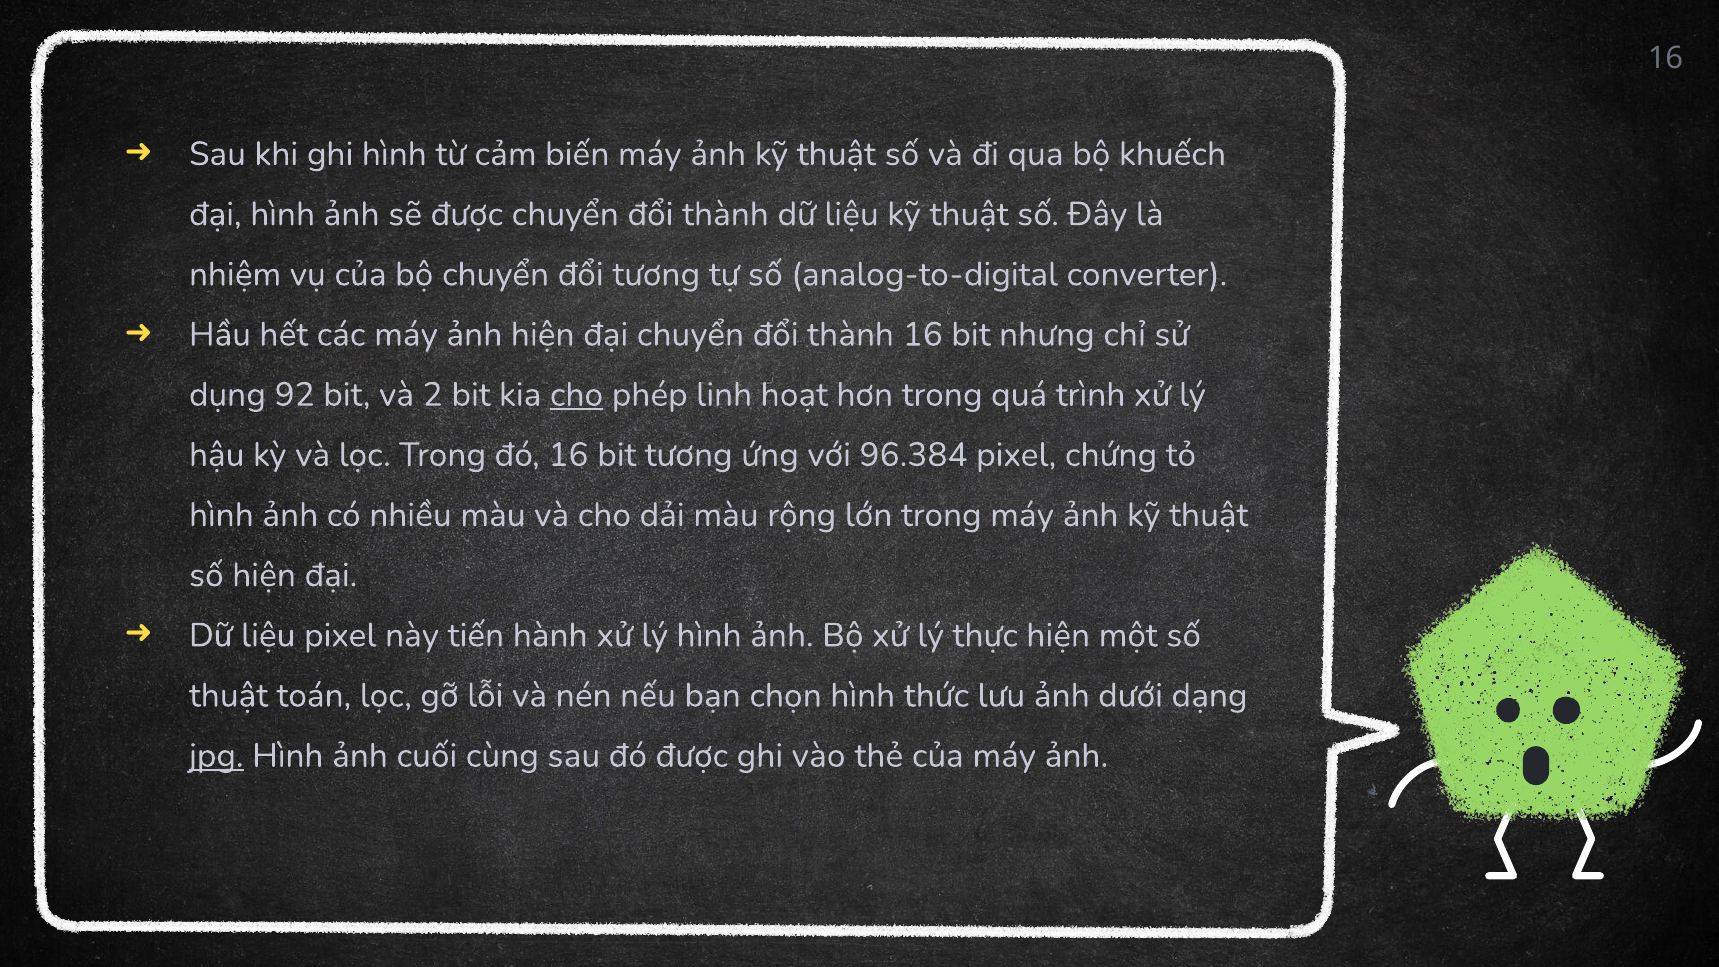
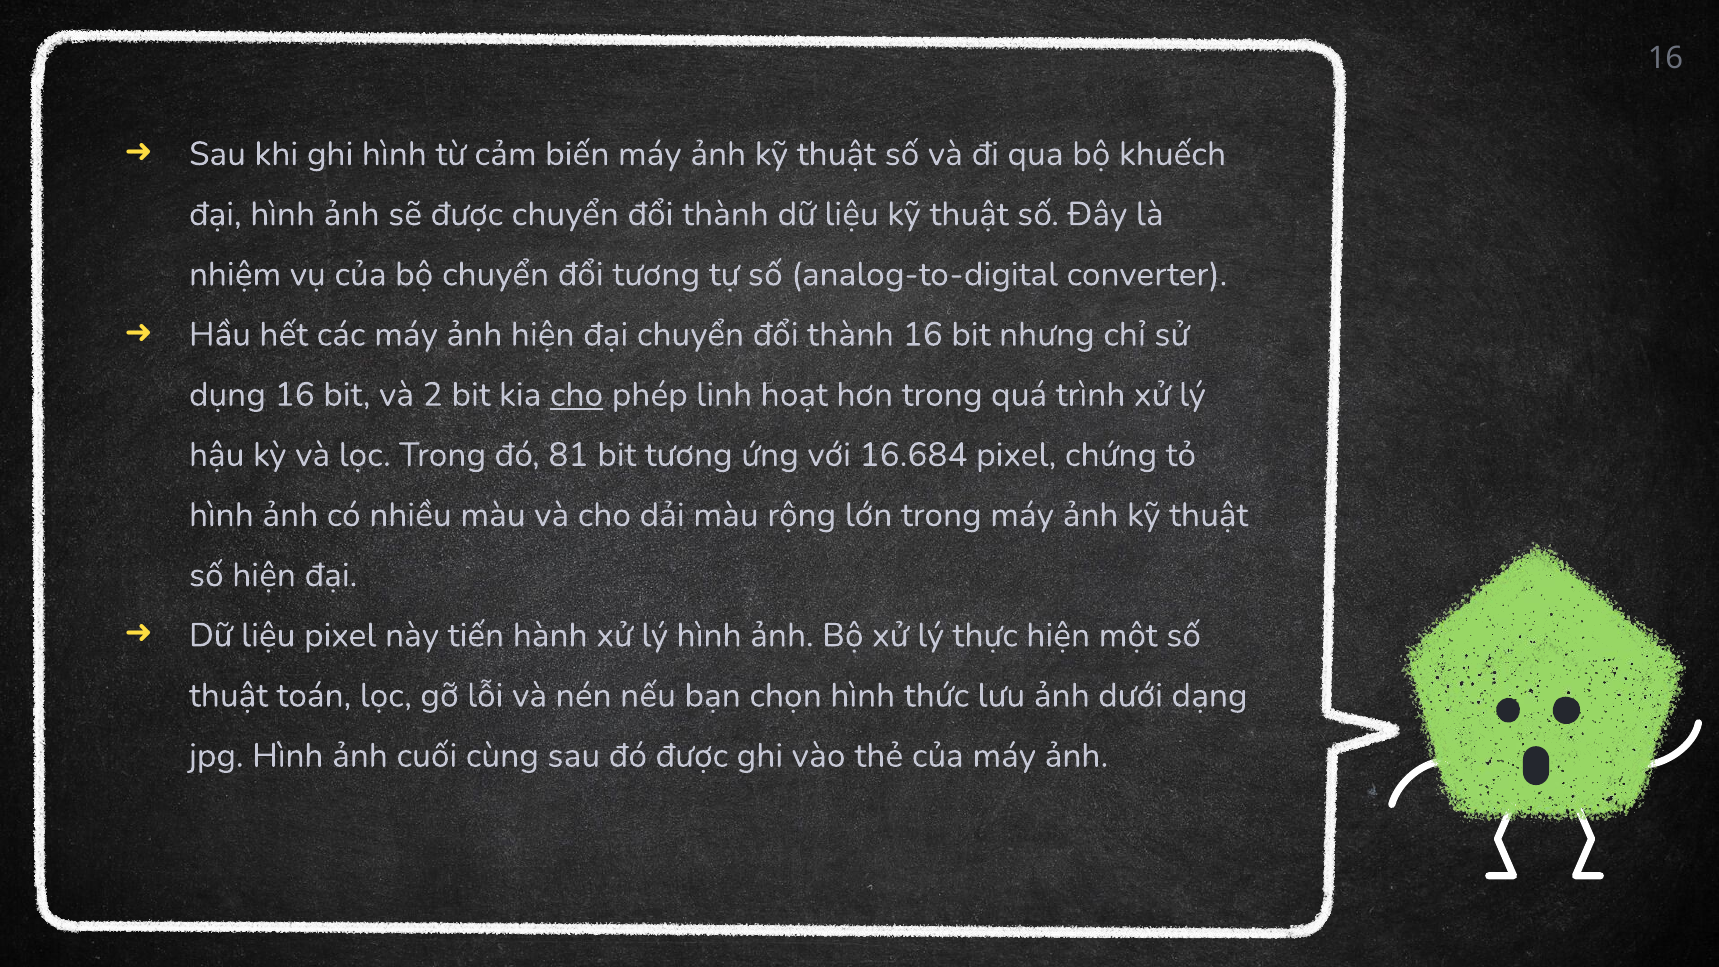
dụng 92: 92 -> 16
đó 16: 16 -> 81
96.384: 96.384 -> 16.684
jpg underline: present -> none
